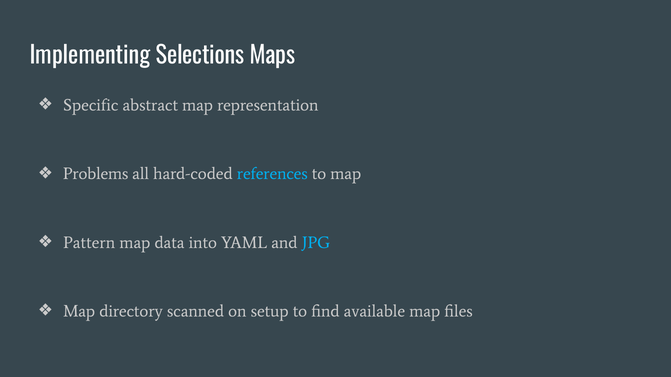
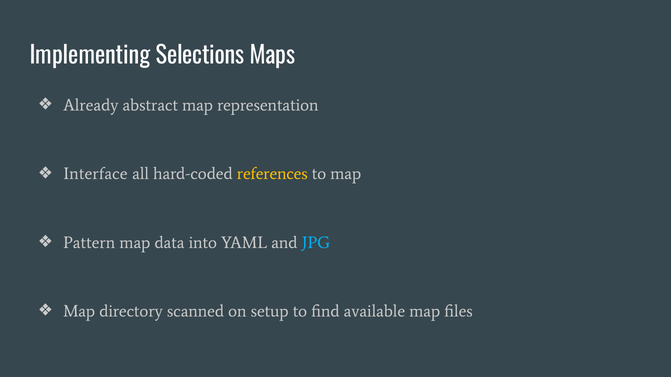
Specific: Specific -> Already
Problems: Problems -> Interface
references colour: light blue -> yellow
